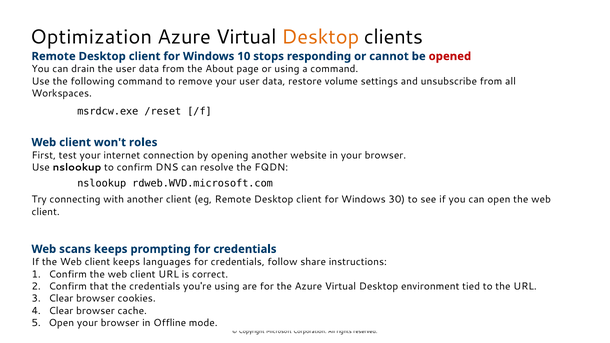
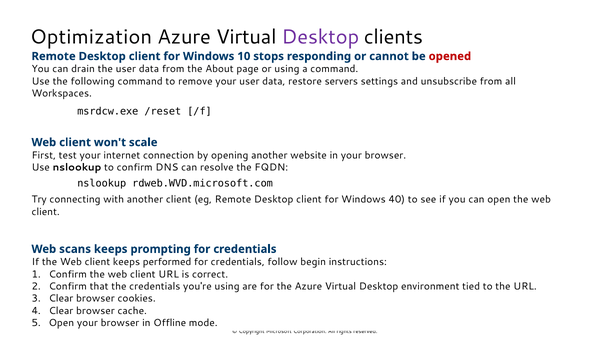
Desktop at (320, 37) colour: orange -> purple
volume: volume -> servers
roles: roles -> scale
30: 30 -> 40
languages: languages -> performed
share: share -> begin
